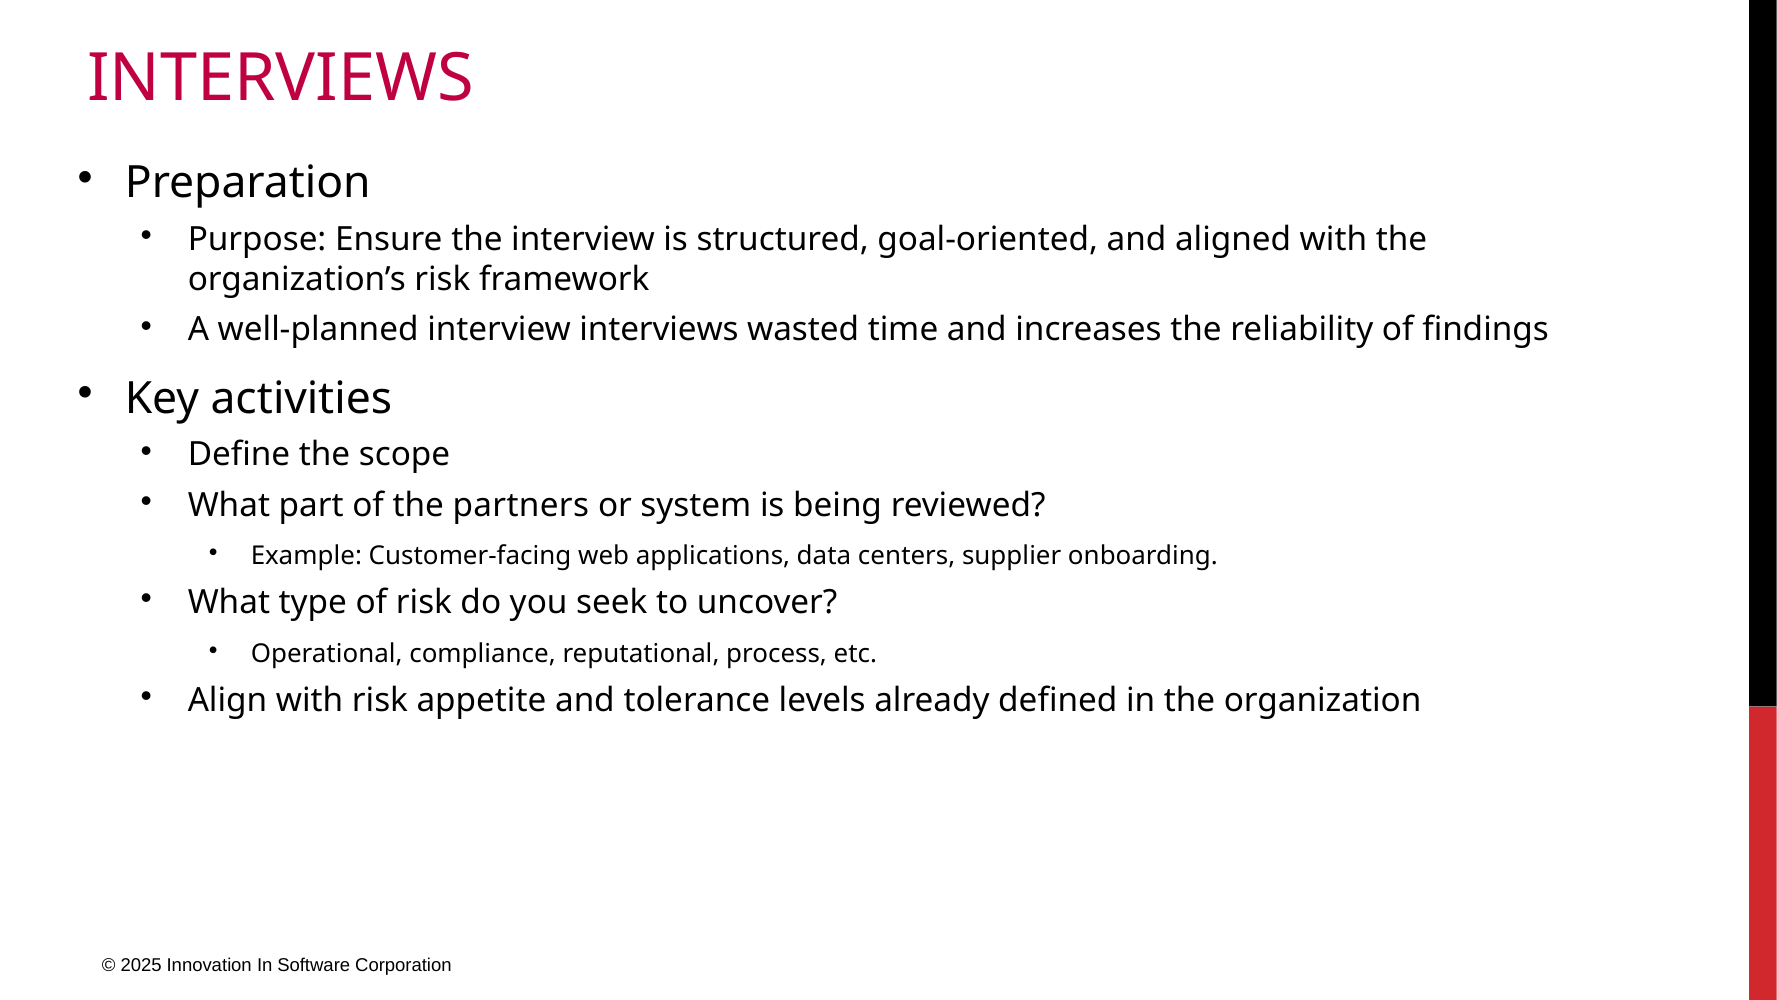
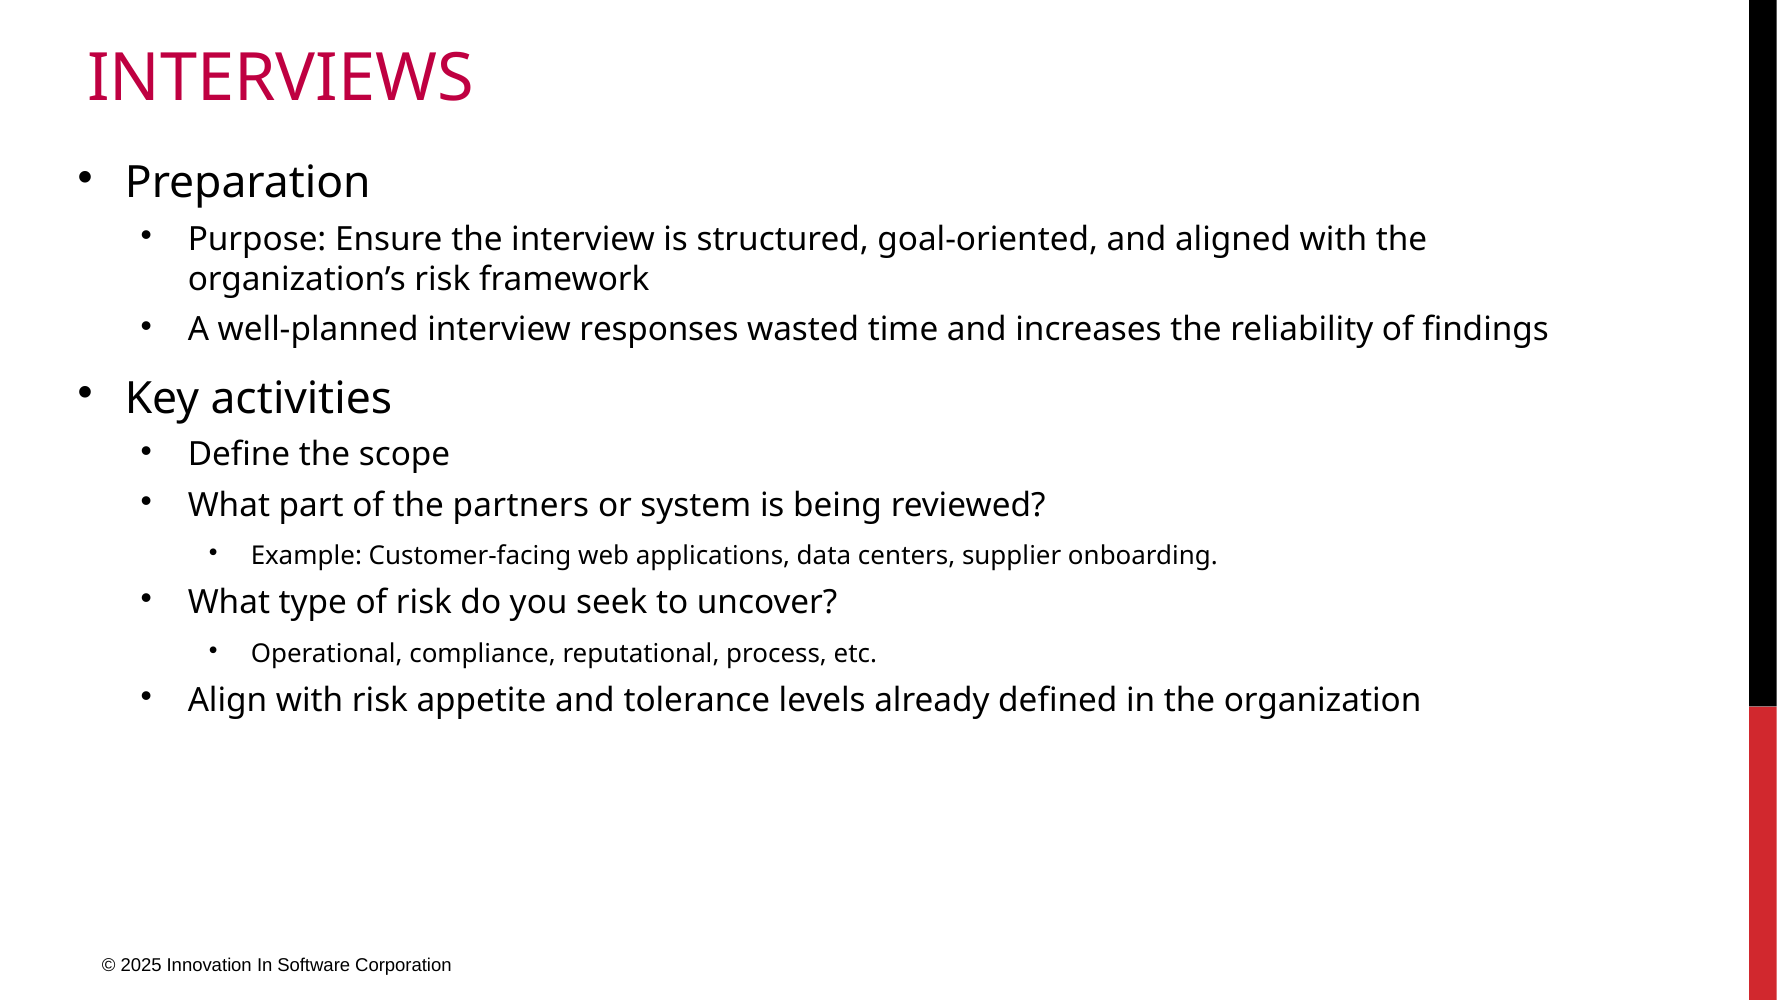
interview interviews: interviews -> responses
